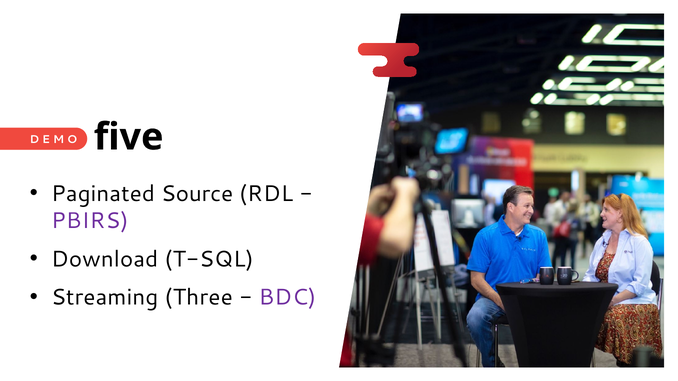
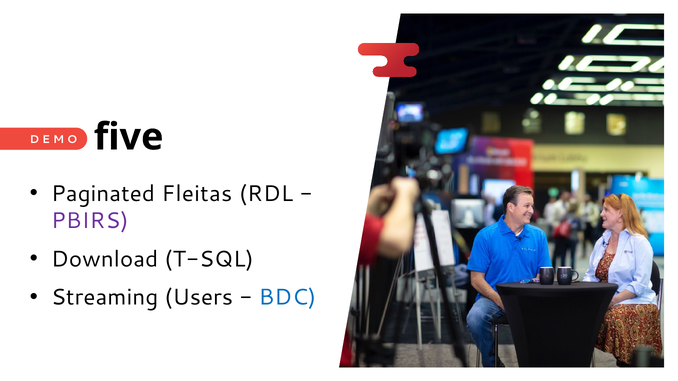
Source: Source -> Fleitas
Three: Three -> Users
BDC colour: purple -> blue
